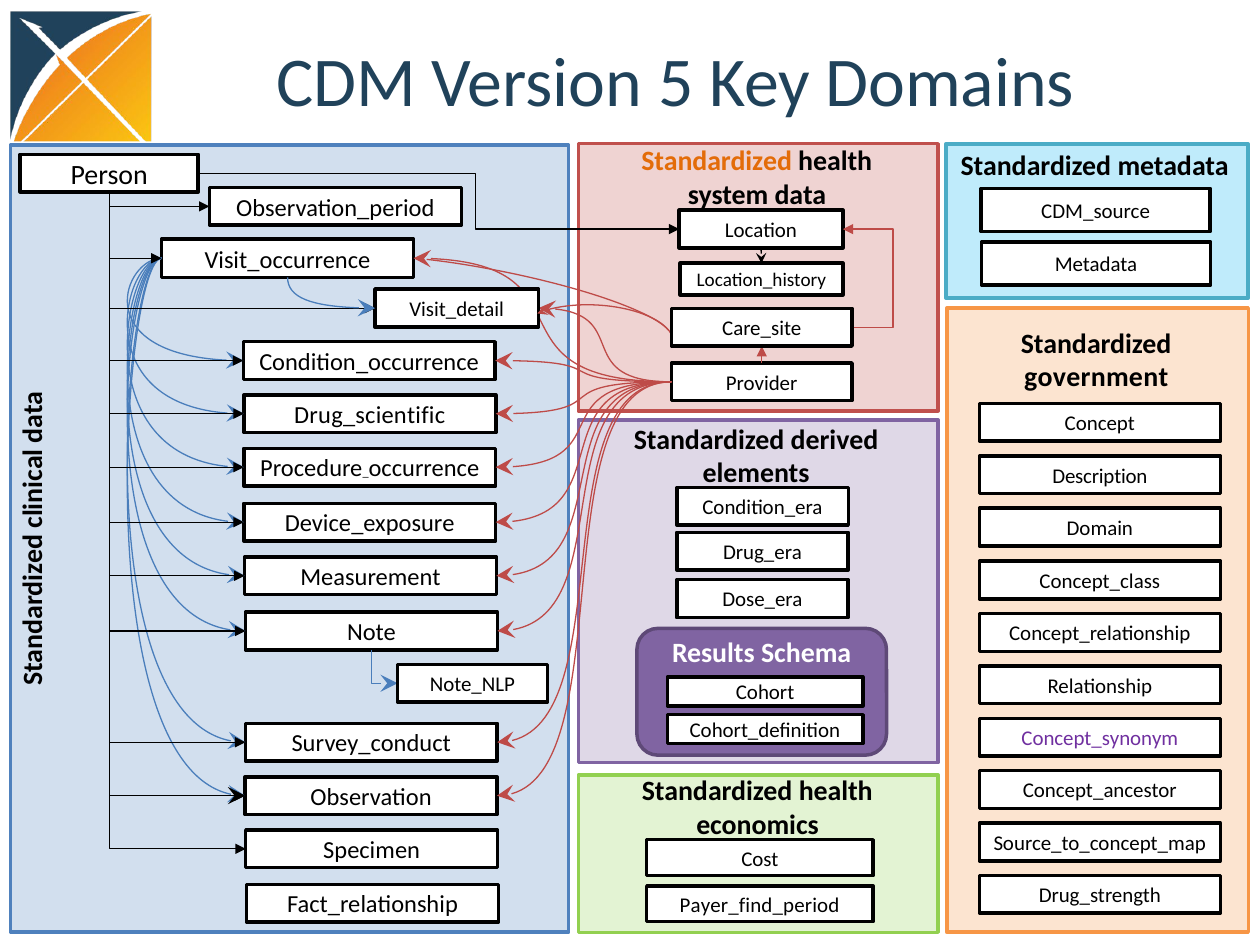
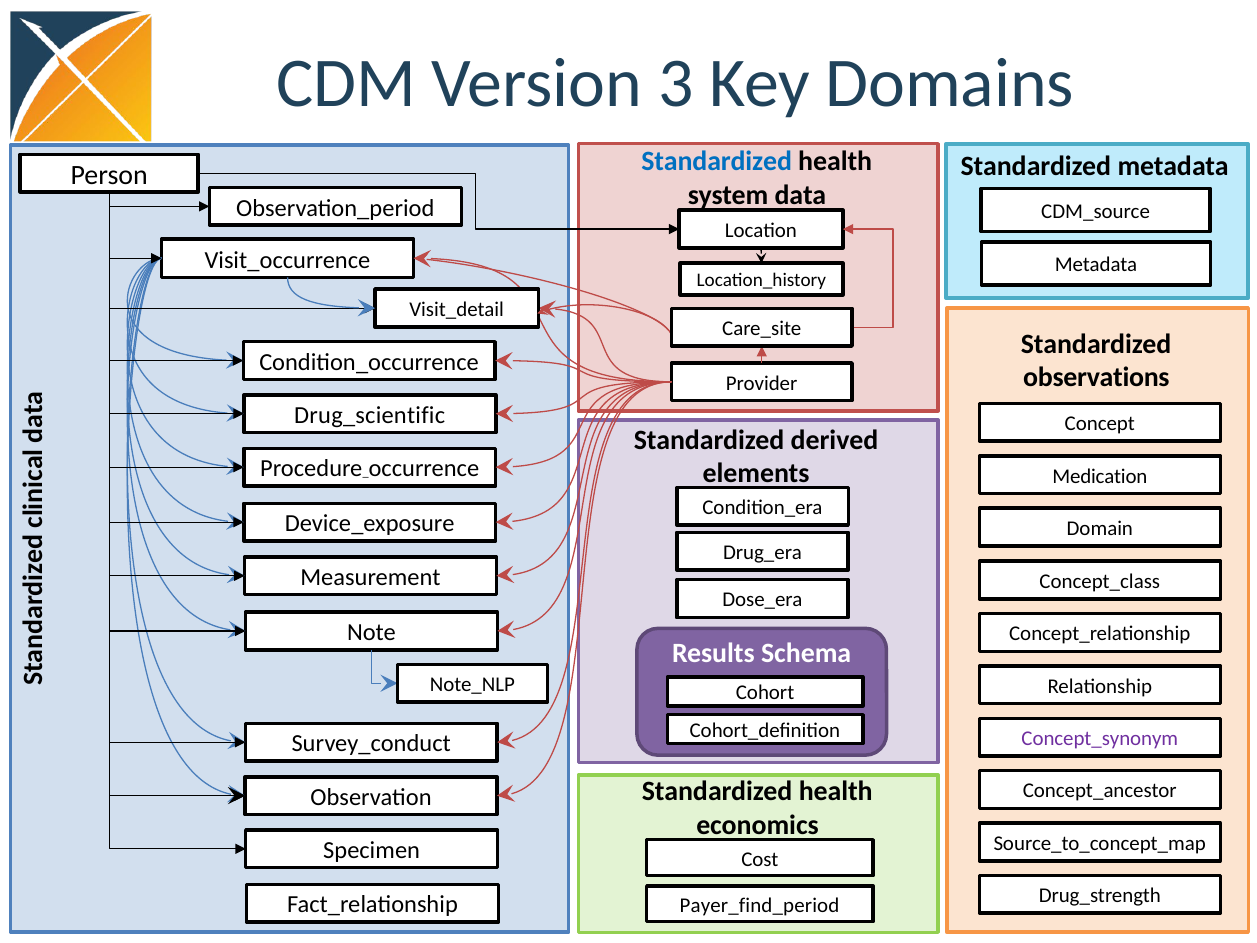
5: 5 -> 3
Standardized at (717, 162) colour: orange -> blue
government: government -> observations
Description: Description -> Medication
